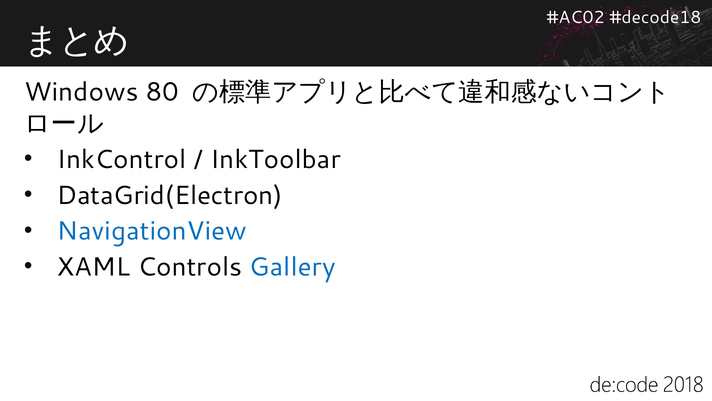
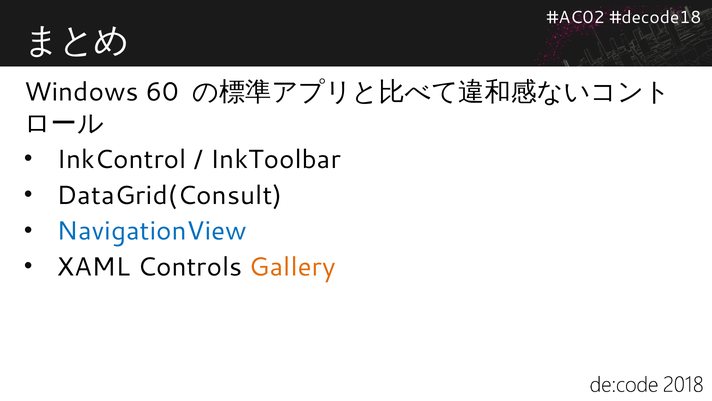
80: 80 -> 60
DataGrid(Electron: DataGrid(Electron -> DataGrid(Consult
Gallery colour: blue -> orange
